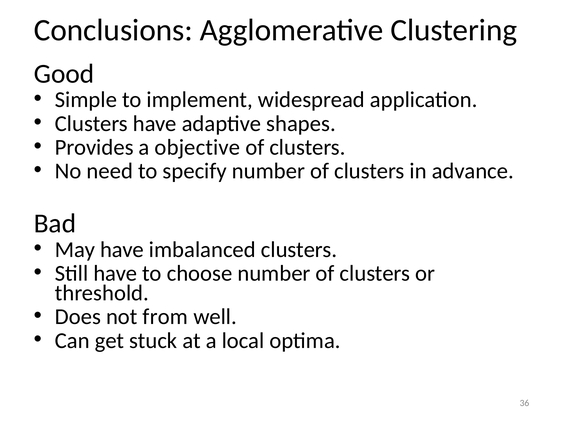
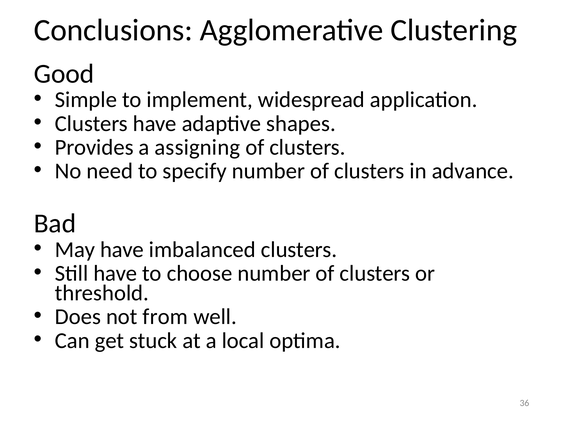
objective: objective -> assigning
